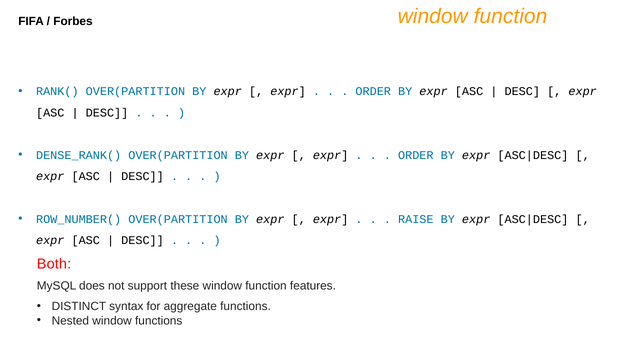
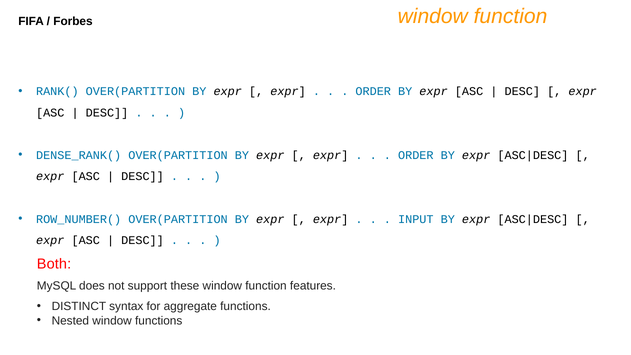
RAISE: RAISE -> INPUT
